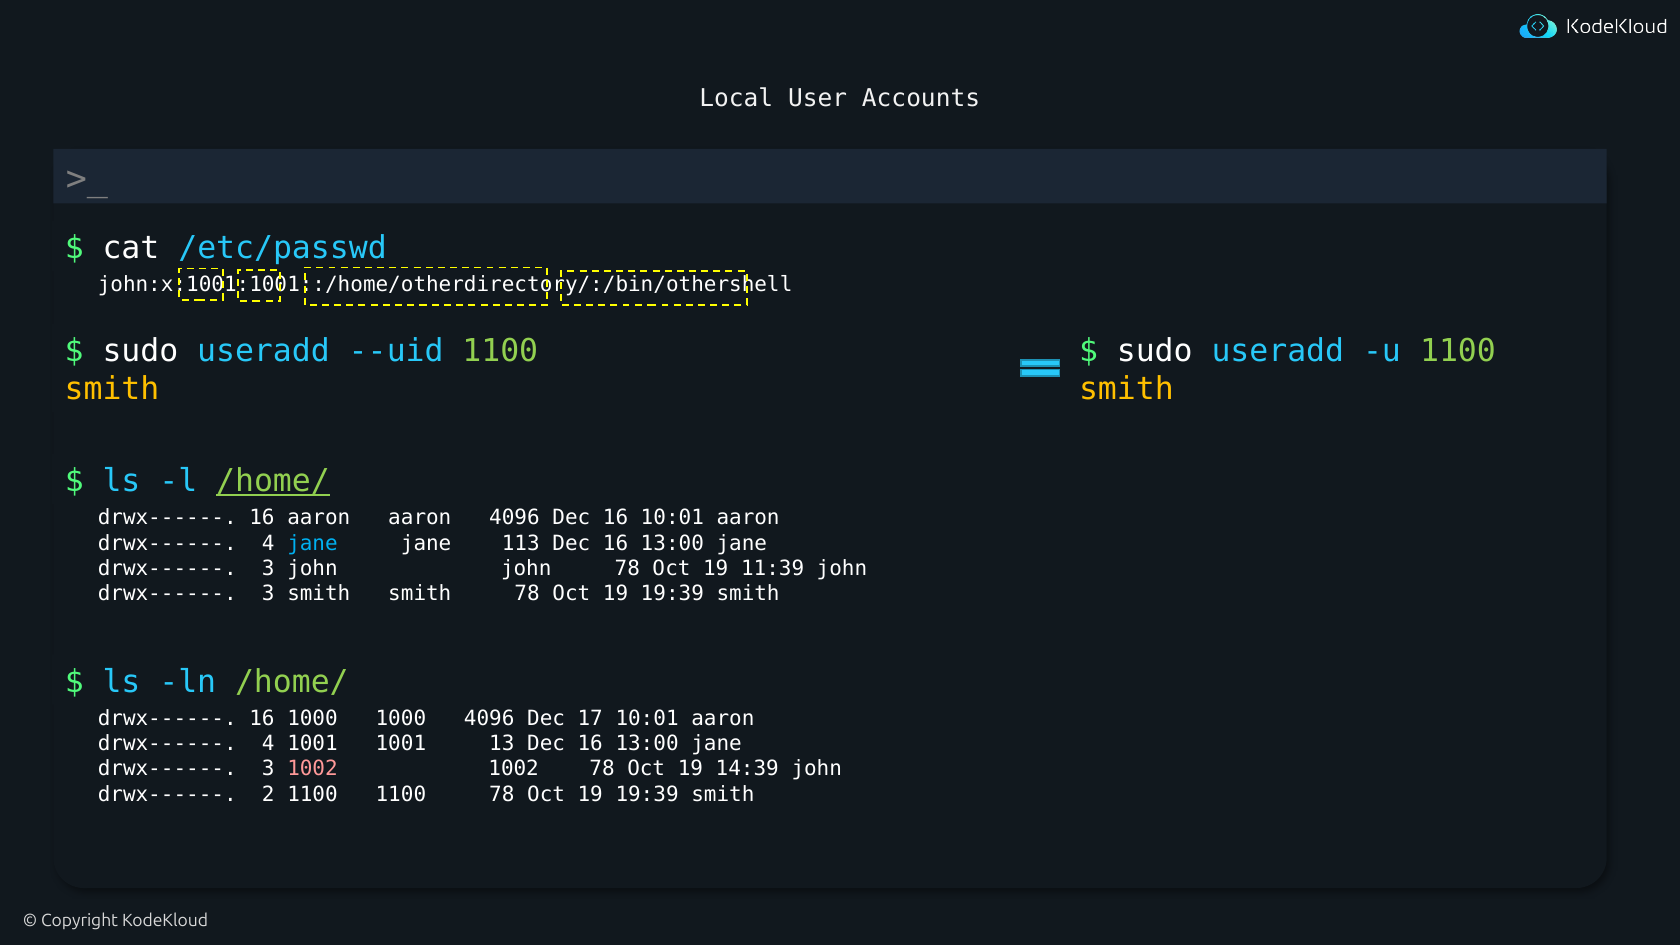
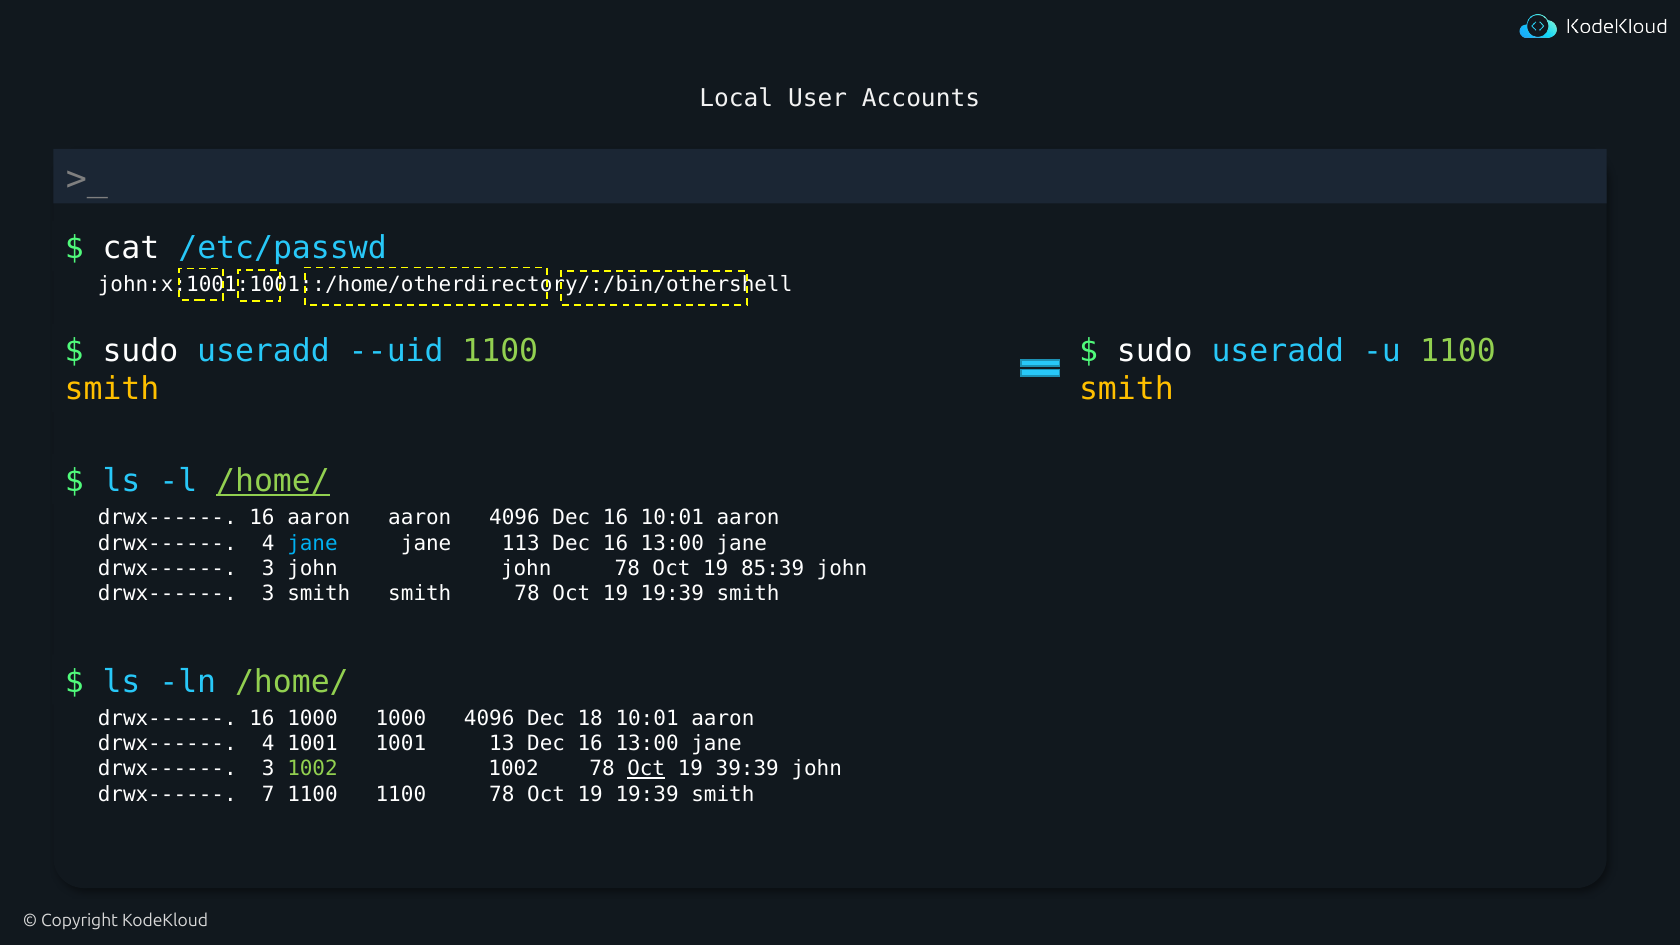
11:39: 11:39 -> 85:39
17: 17 -> 18
1002 at (313, 769) colour: pink -> light green
Oct at (646, 769) underline: none -> present
14:39: 14:39 -> 39:39
2: 2 -> 7
